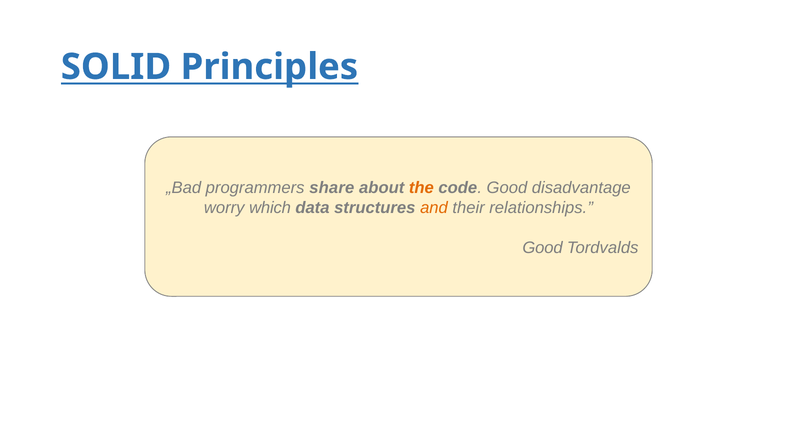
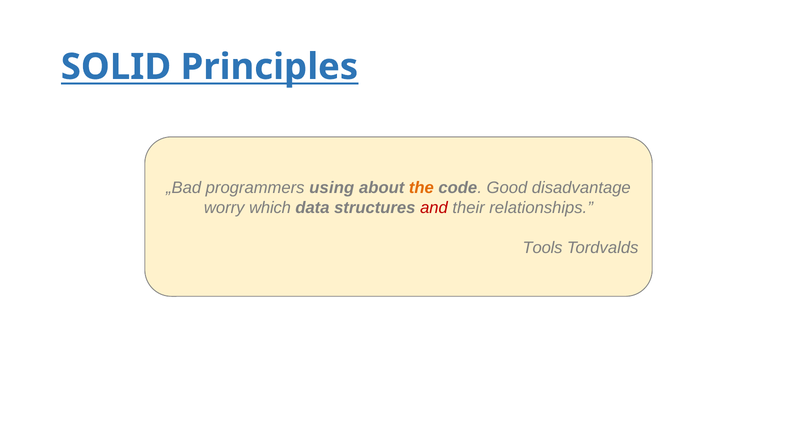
share: share -> using
and colour: orange -> red
Good at (543, 248): Good -> Tools
